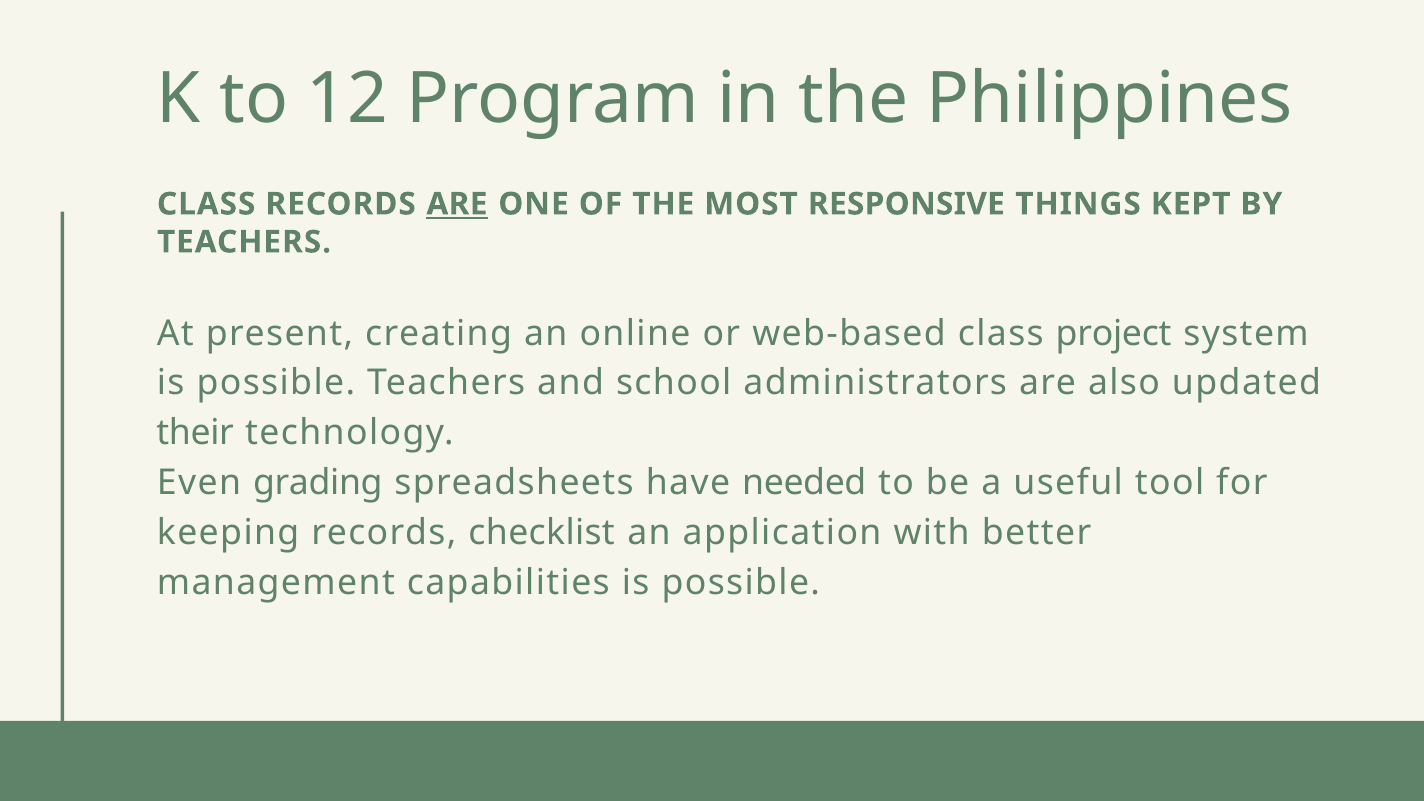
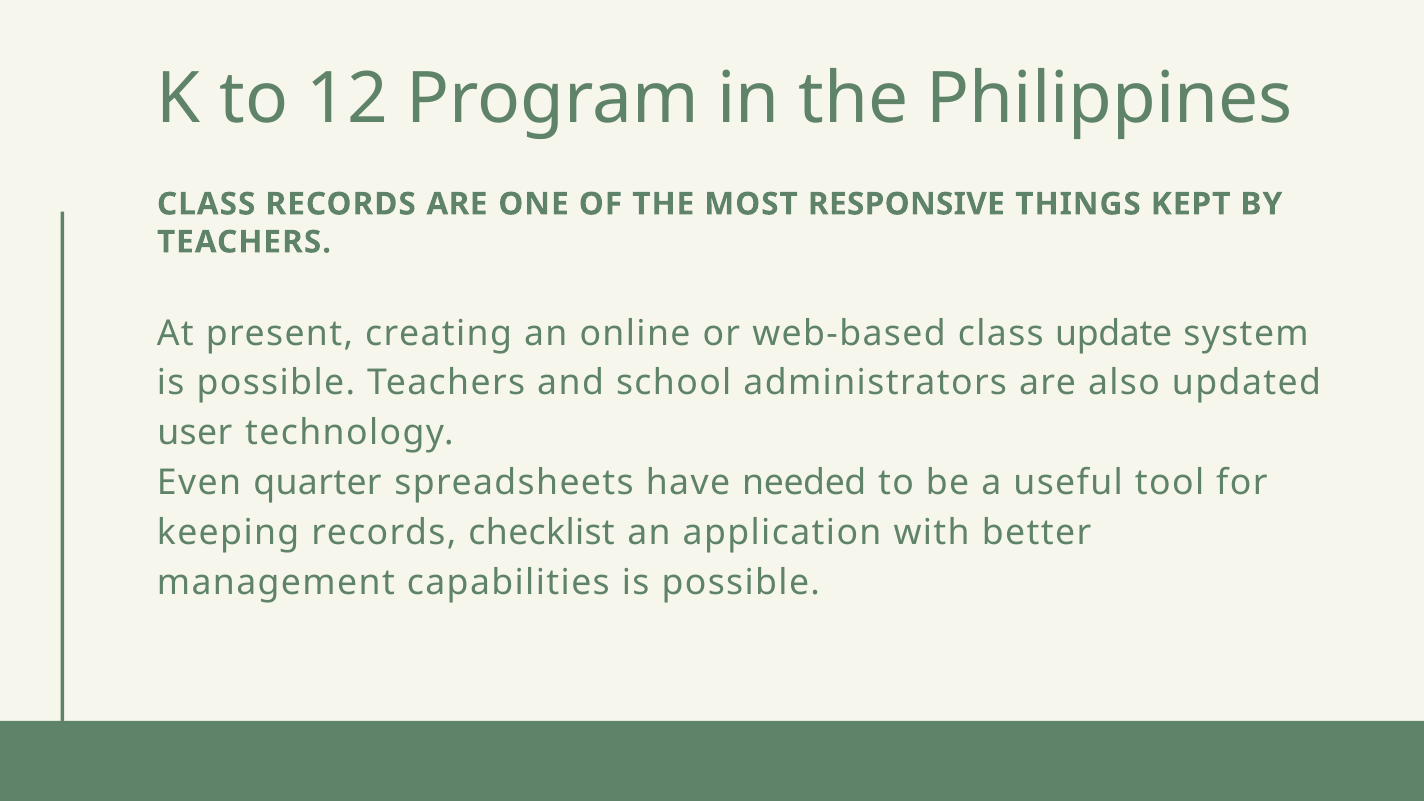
ARE at (457, 204) underline: present -> none
project: project -> update
their: their -> user
grading: grading -> quarter
